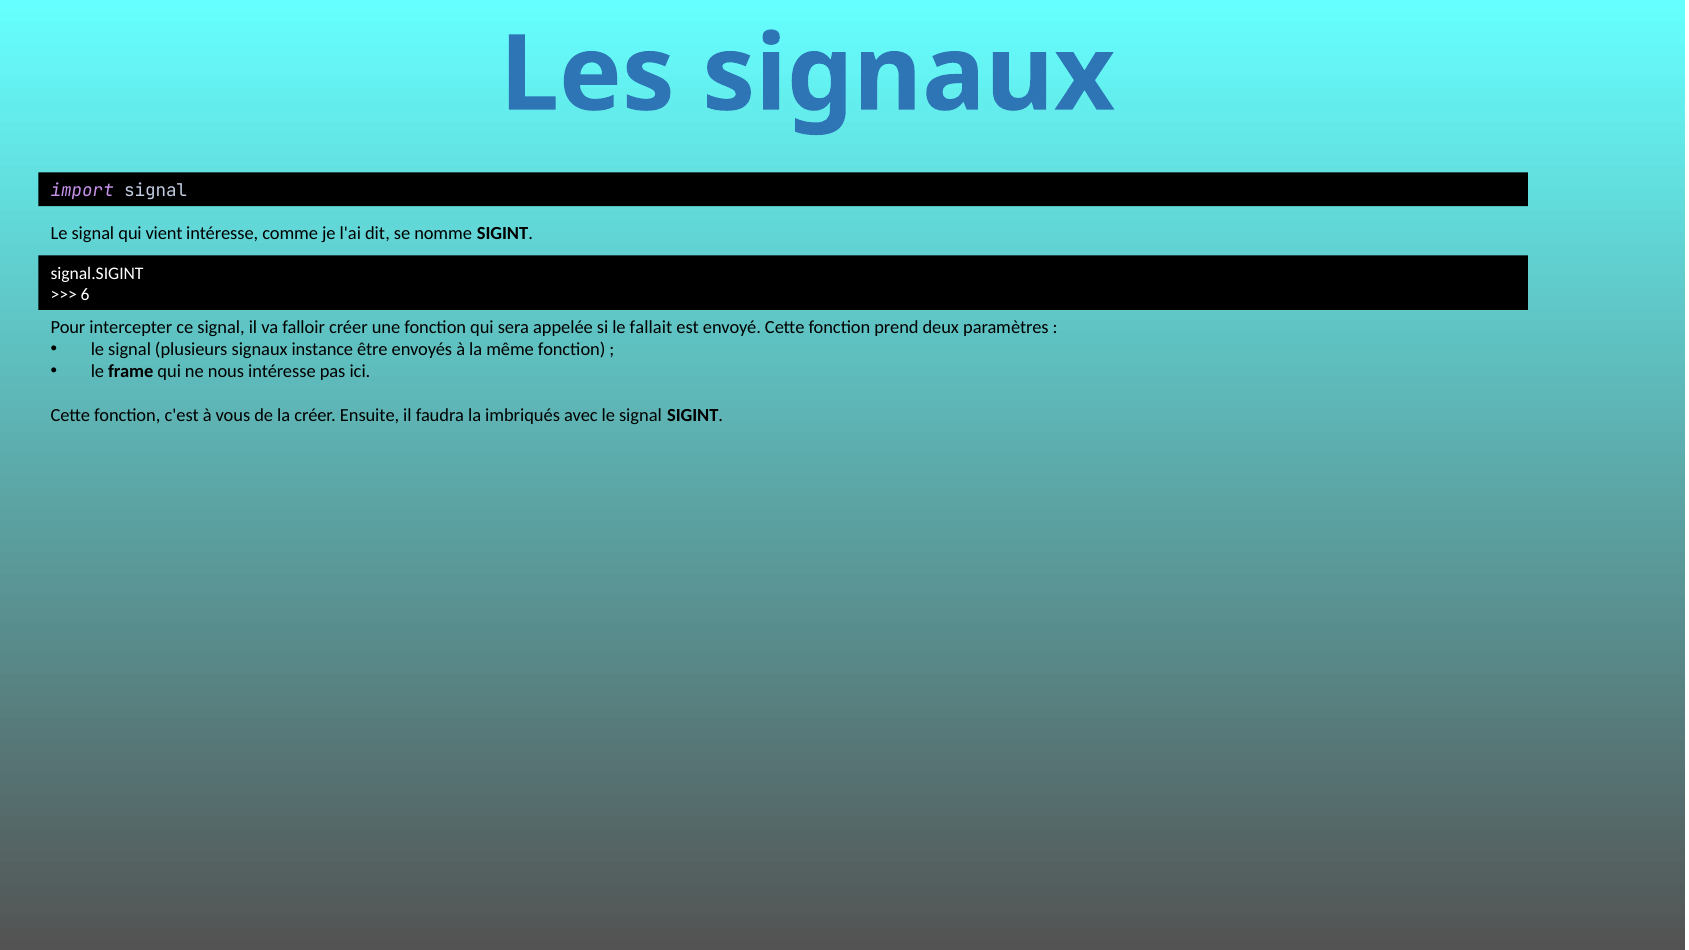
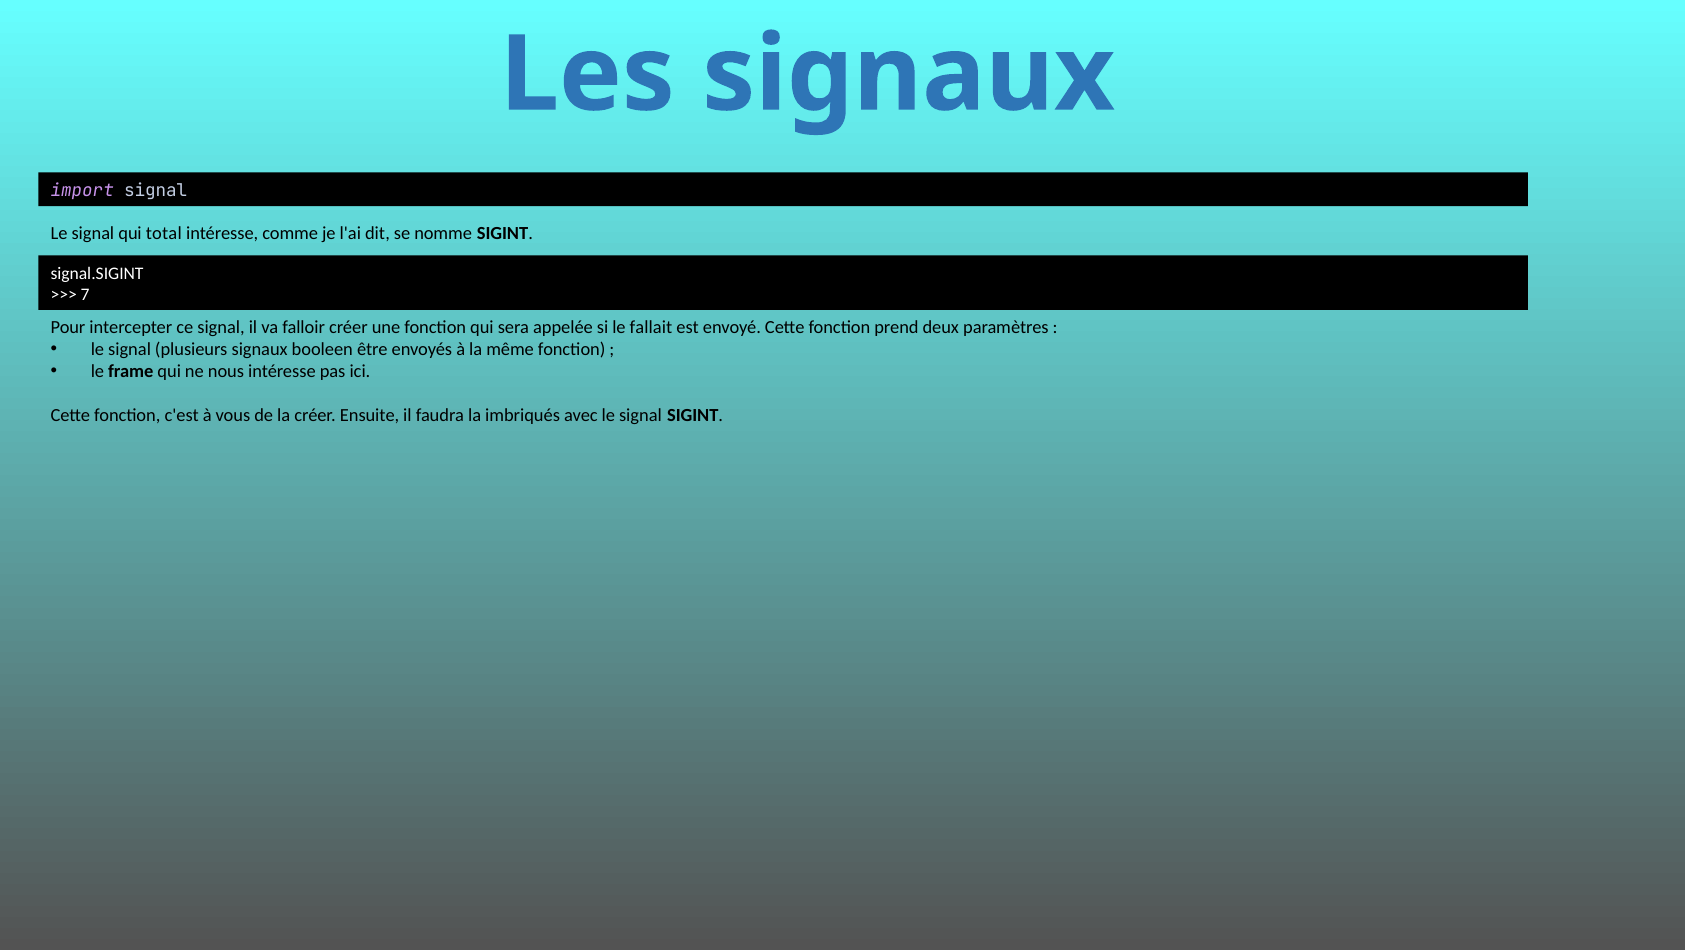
vient: vient -> total
6: 6 -> 7
instance: instance -> booleen
